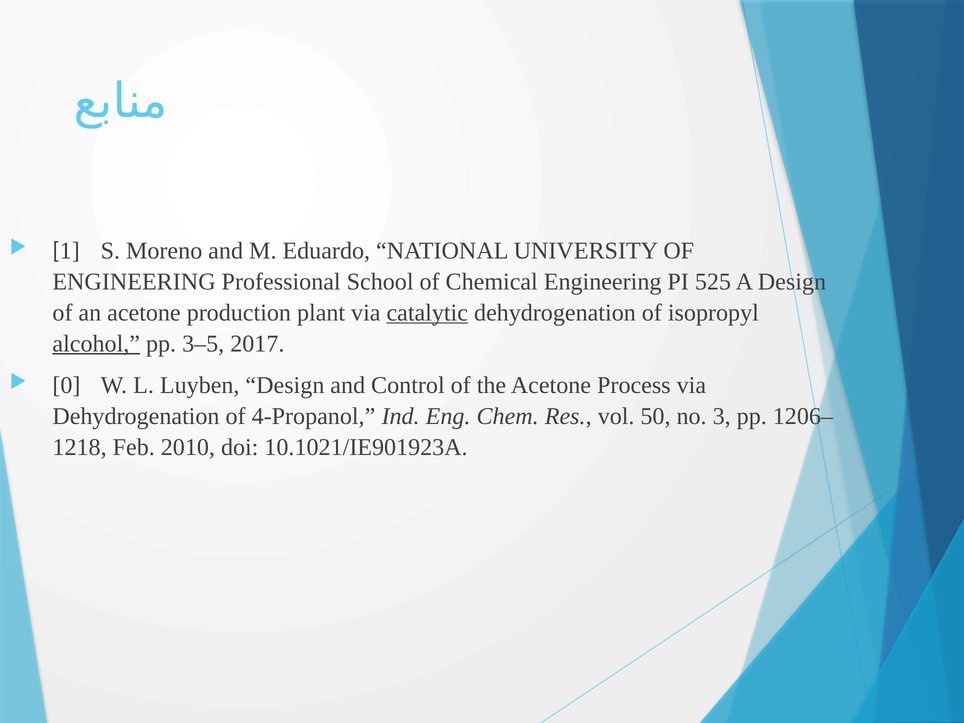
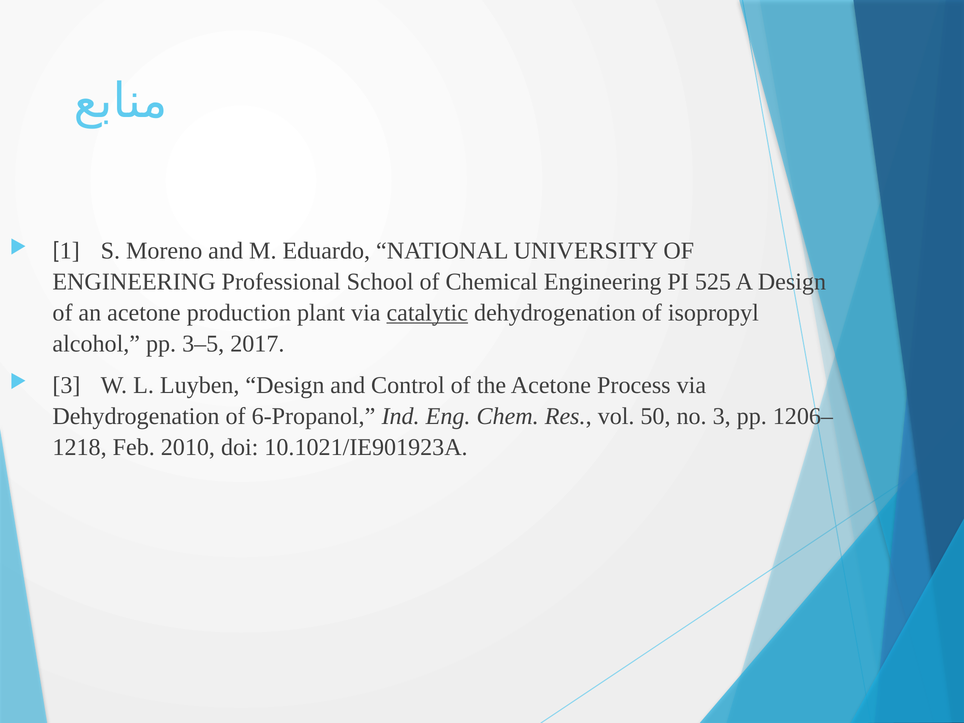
alcohol underline: present -> none
0 at (66, 385): 0 -> 3
4-Propanol: 4-Propanol -> 6-Propanol
